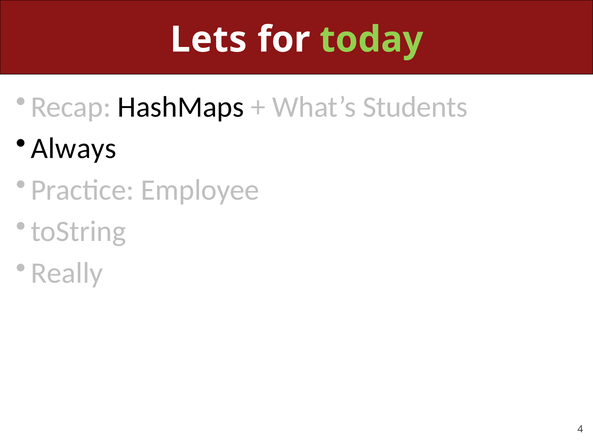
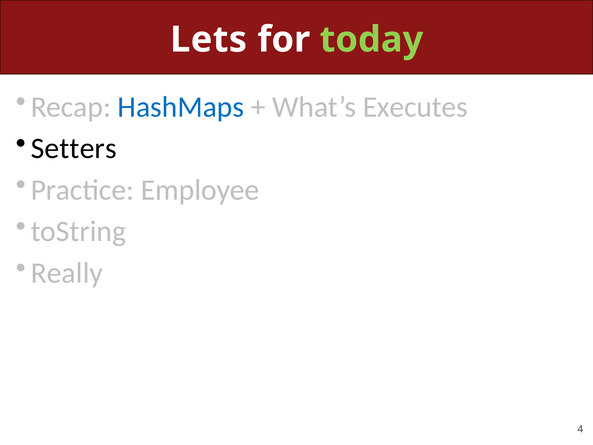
HashMaps colour: black -> blue
Students: Students -> Executes
Always: Always -> Setters
